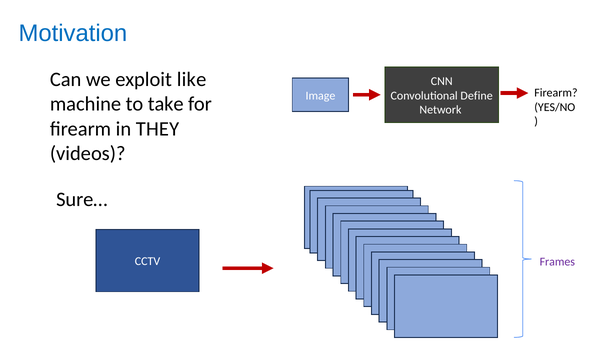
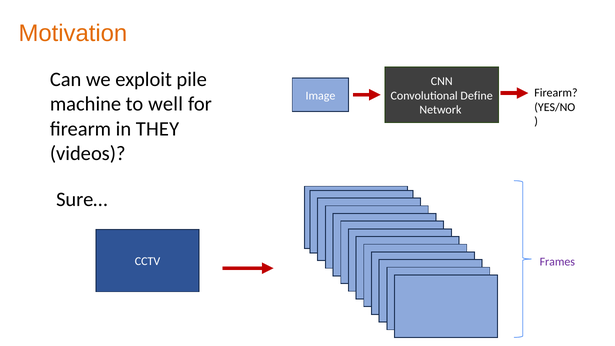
Motivation colour: blue -> orange
like: like -> pile
take: take -> well
